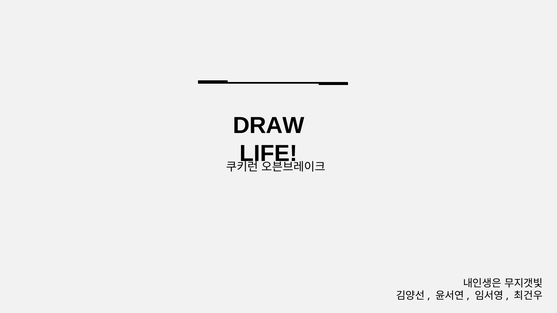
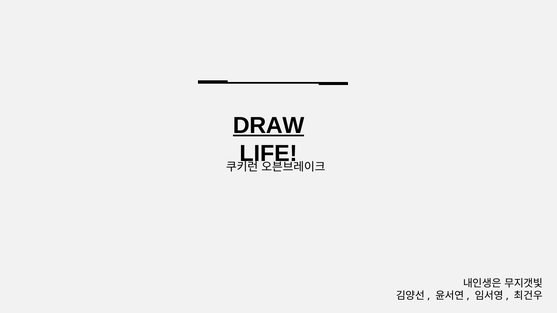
DRAW underline: none -> present
